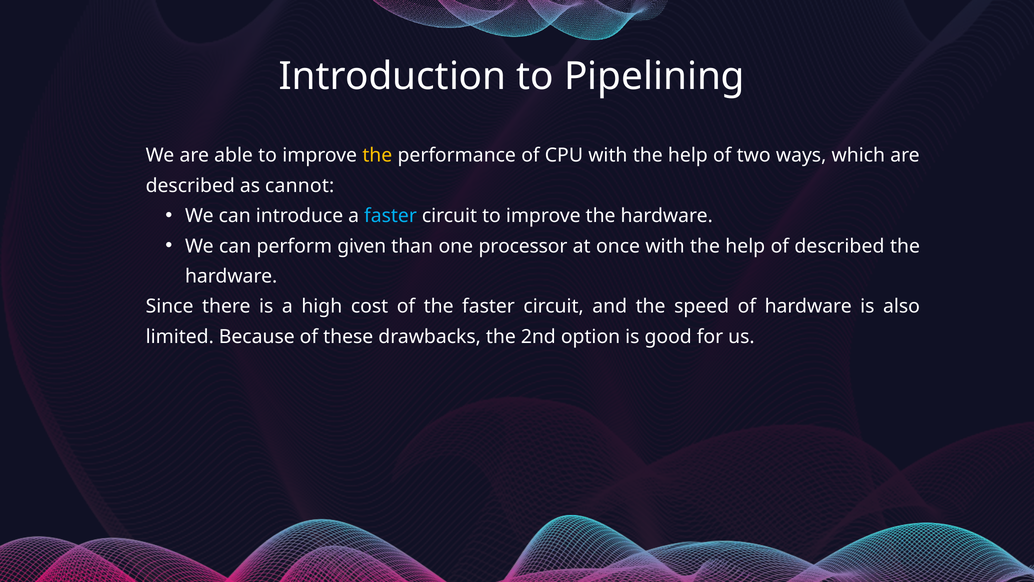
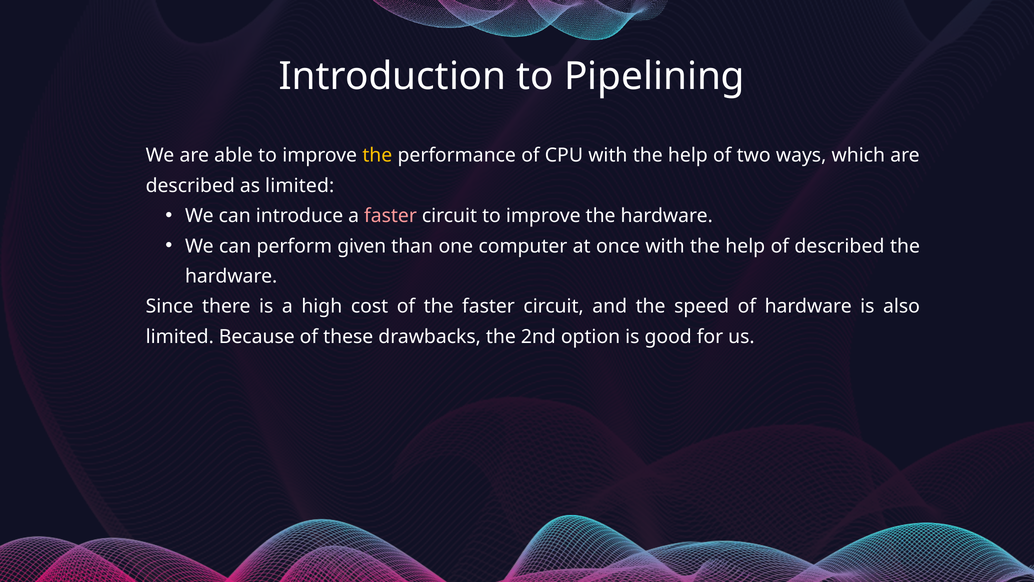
as cannot: cannot -> limited
faster at (391, 216) colour: light blue -> pink
processor: processor -> computer
